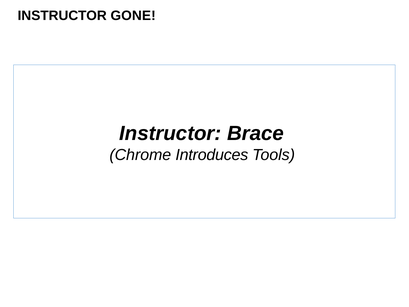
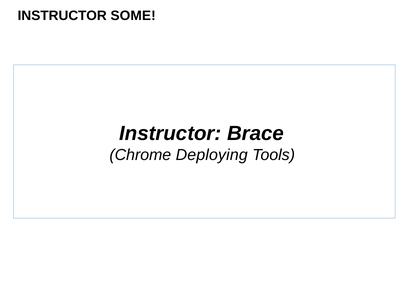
GONE: GONE -> SOME
Introduces: Introduces -> Deploying
